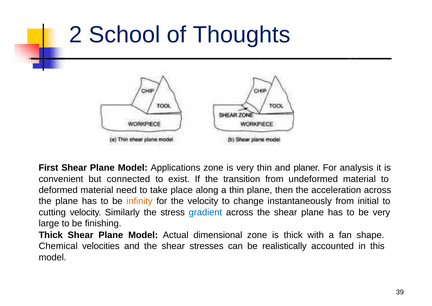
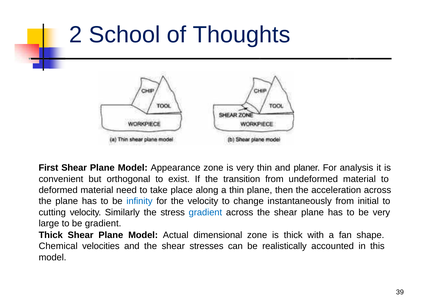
Applications: Applications -> Appearance
connected: connected -> orthogonal
infinity colour: orange -> blue
be finishing: finishing -> gradient
